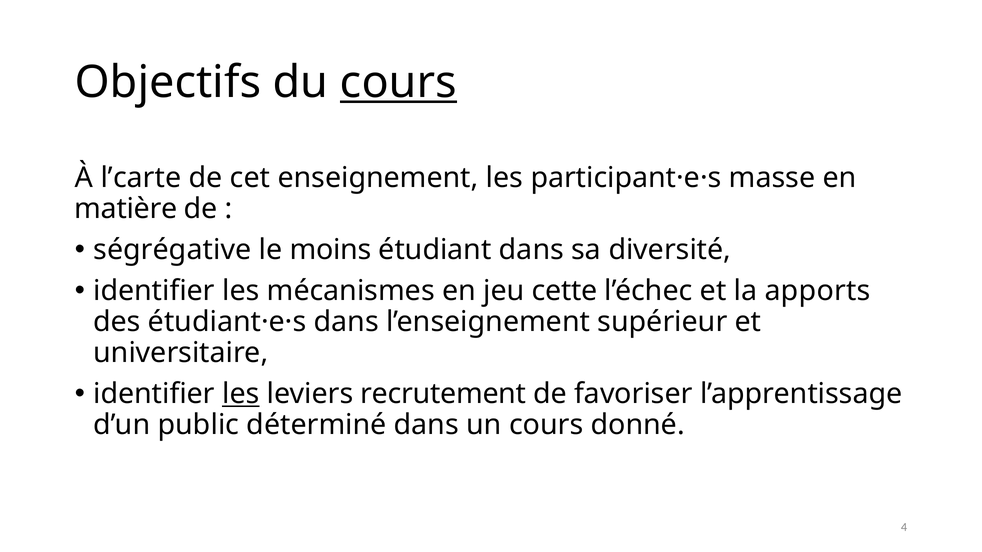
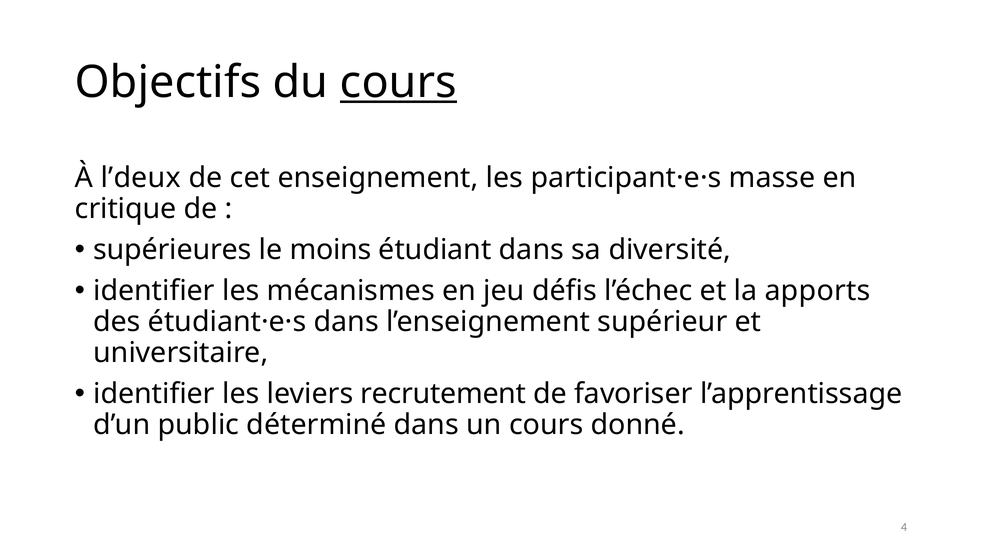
l’carte: l’carte -> l’deux
matière: matière -> critique
ségrégative: ségrégative -> supérieures
cette: cette -> défis
les at (241, 394) underline: present -> none
